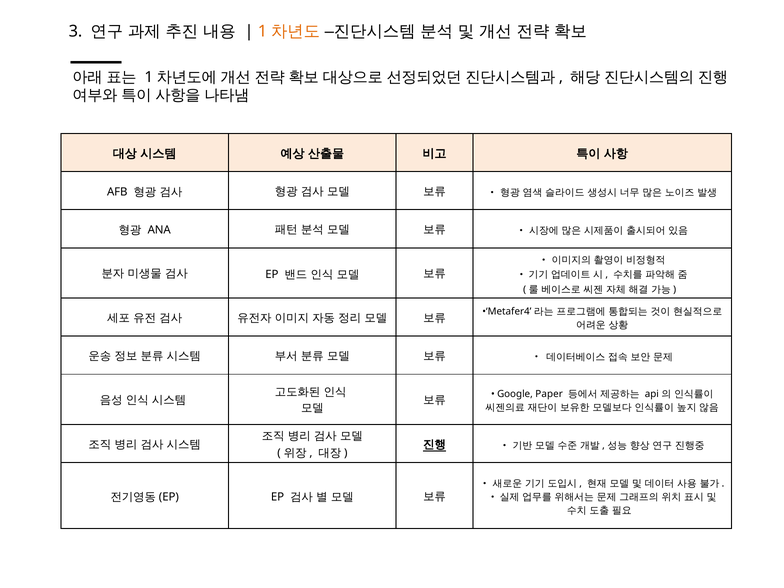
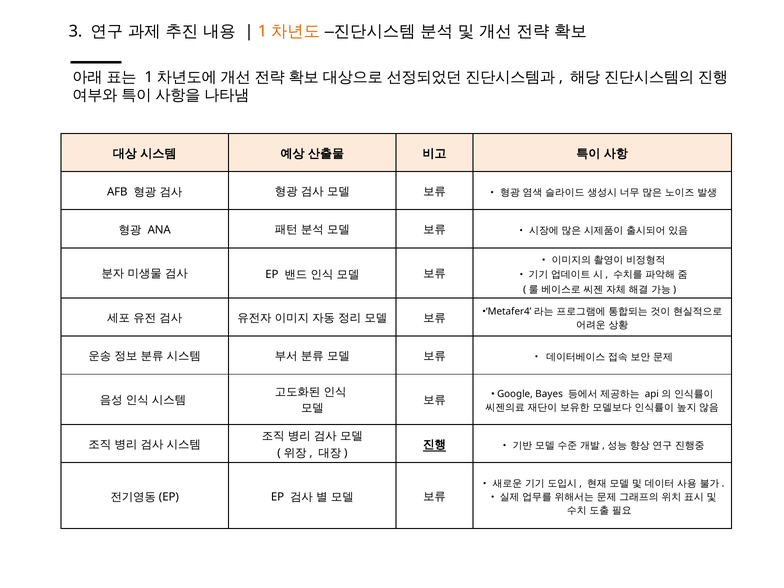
Paper: Paper -> Bayes
